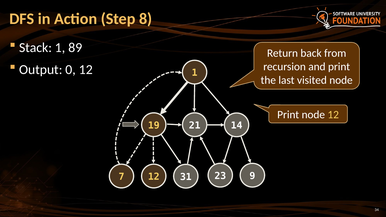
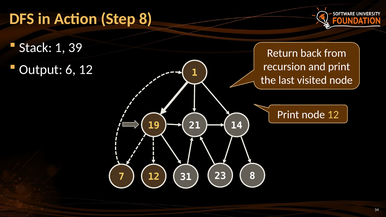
89: 89 -> 39
0: 0 -> 6
23 9: 9 -> 8
